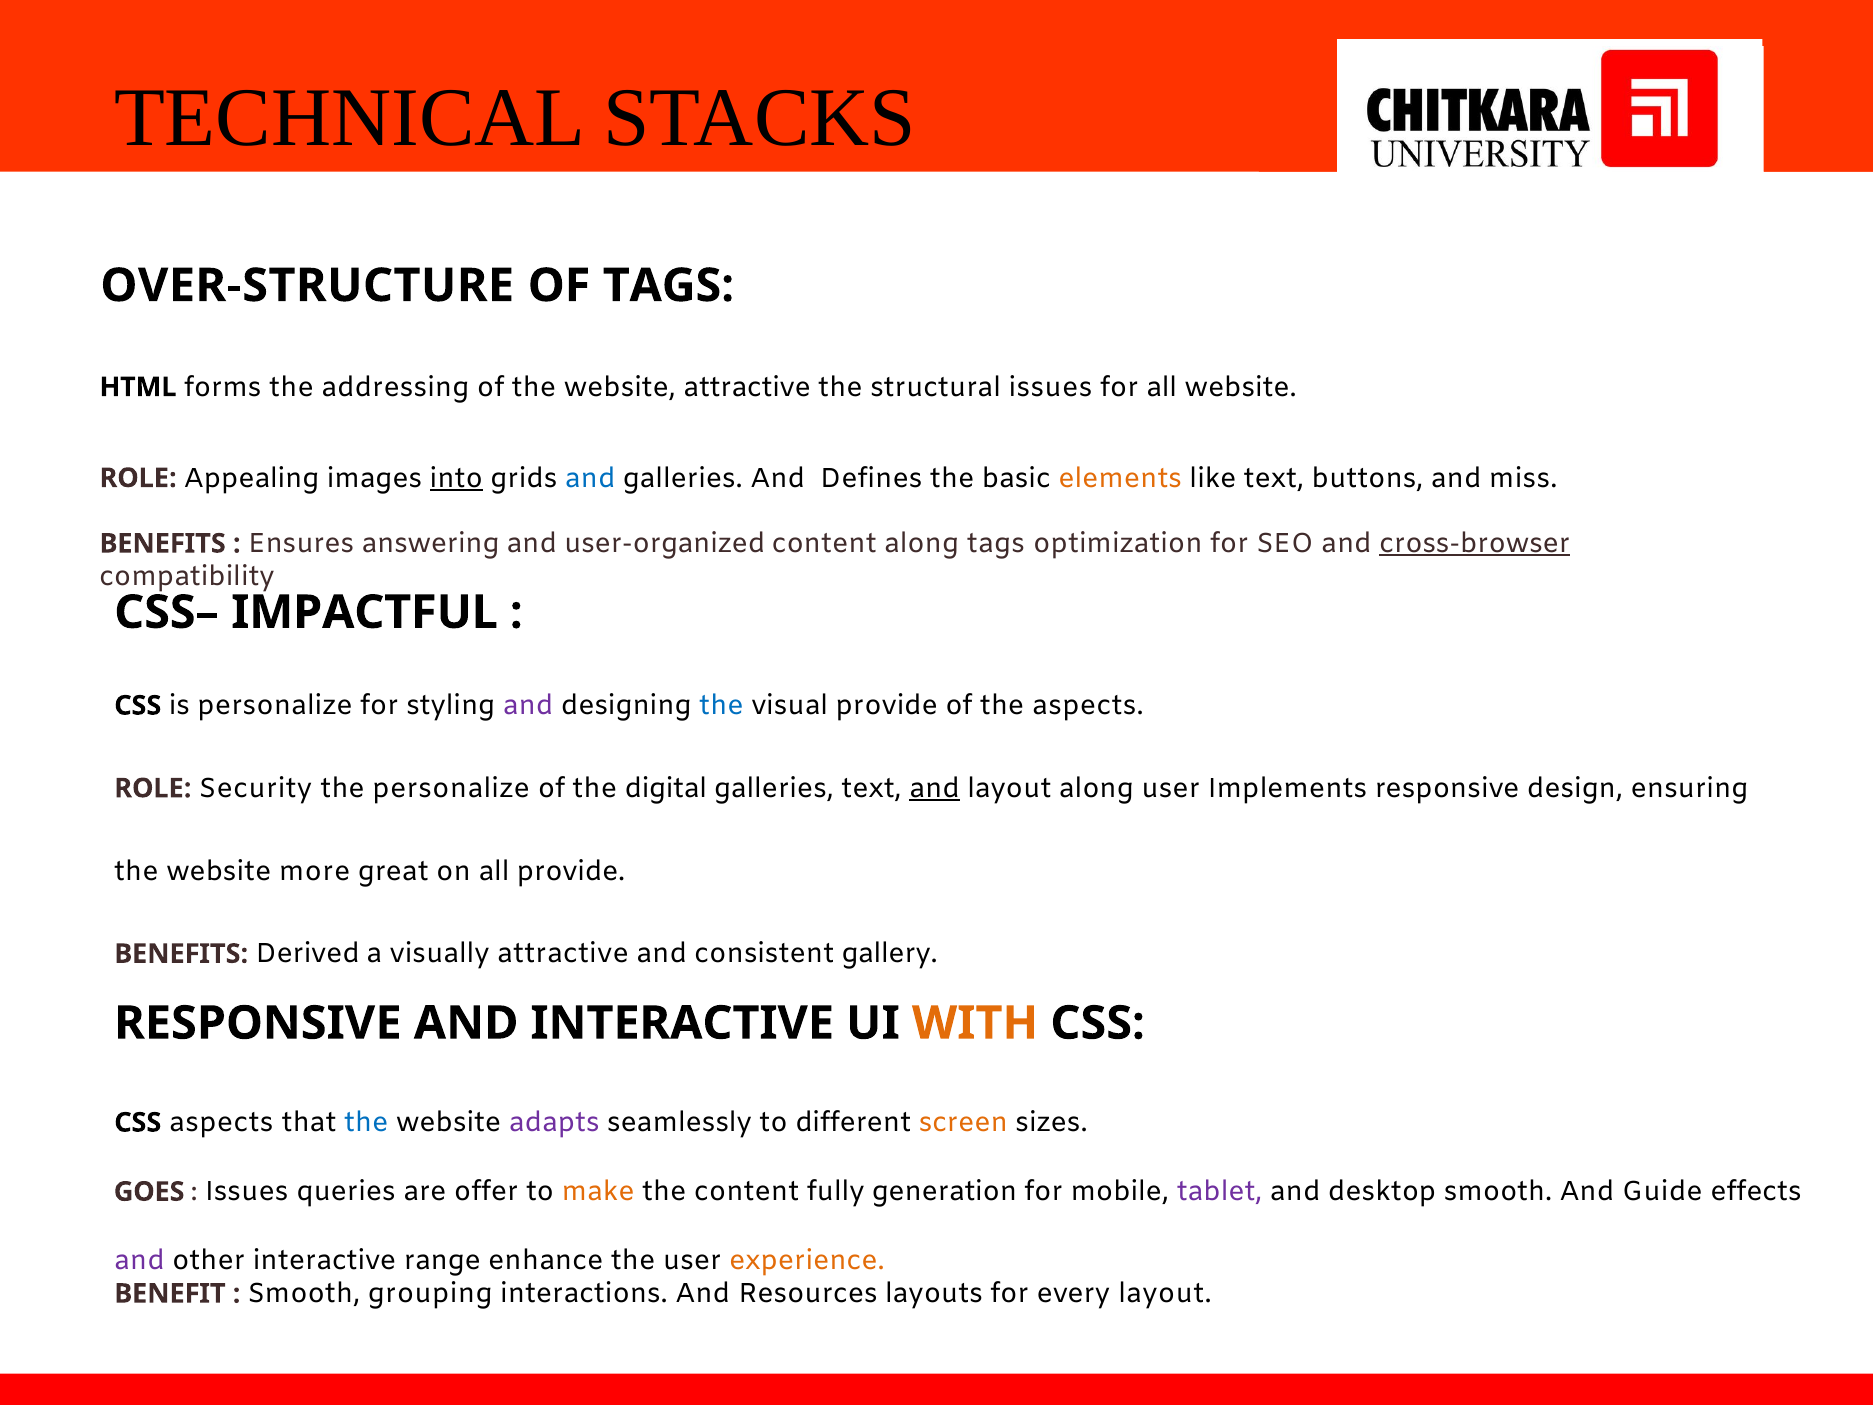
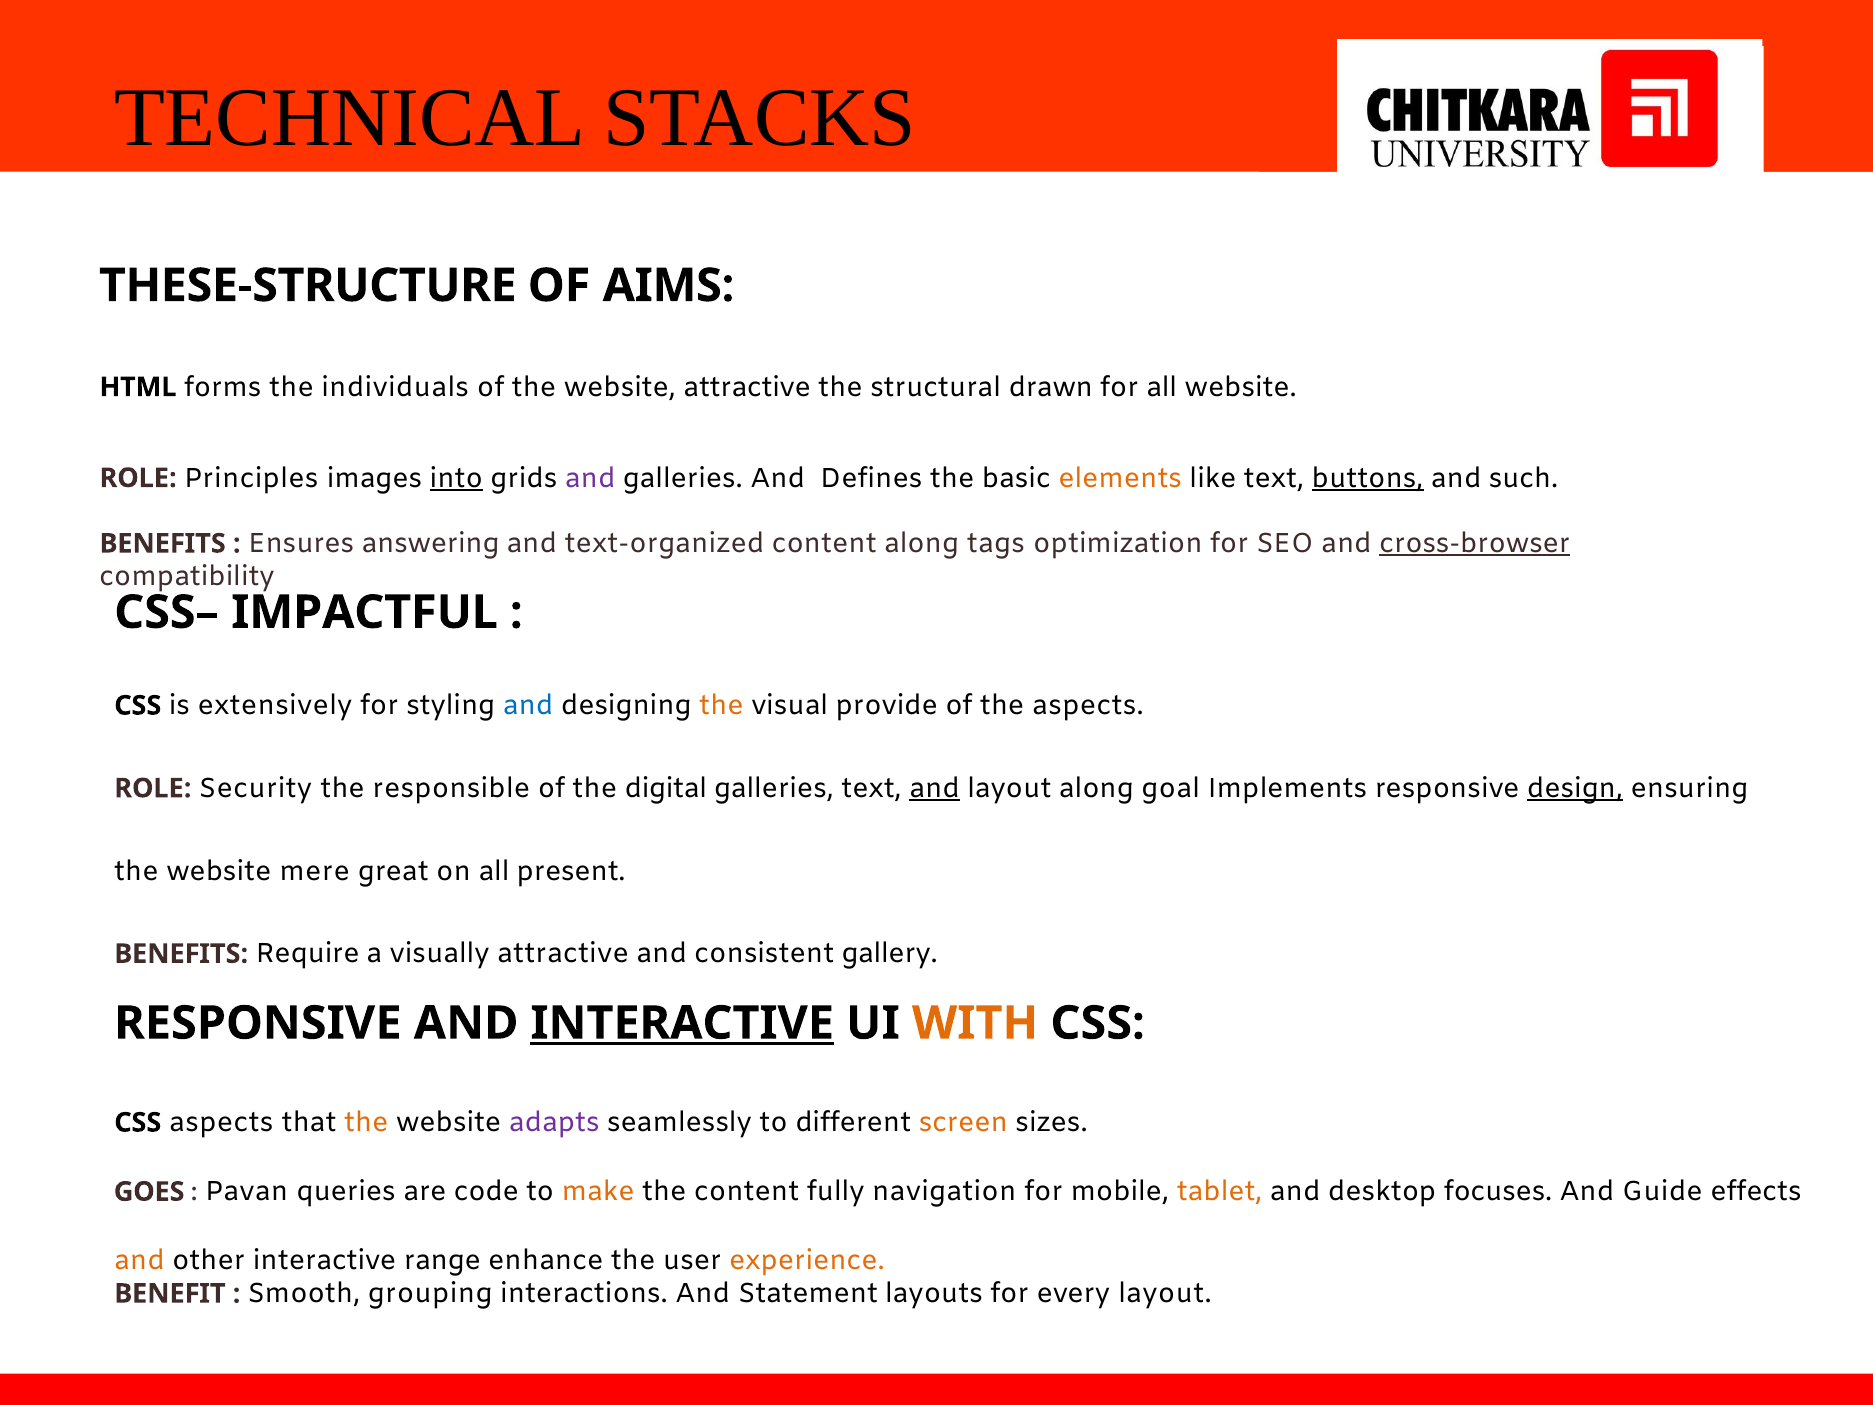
OVER-STRUCTURE: OVER-STRUCTURE -> THESE-STRUCTURE
OF TAGS: TAGS -> AIMS
addressing: addressing -> individuals
structural issues: issues -> drawn
Appealing: Appealing -> Principles
and at (590, 478) colour: blue -> purple
buttons underline: none -> present
miss: miss -> such
user-organized: user-organized -> text-organized
is personalize: personalize -> extensively
and at (528, 705) colour: purple -> blue
the at (721, 705) colour: blue -> orange
the personalize: personalize -> responsible
along user: user -> goal
design underline: none -> present
more: more -> mere
all provide: provide -> present
Derived: Derived -> Require
INTERACTIVE at (682, 1023) underline: none -> present
the at (366, 1122) colour: blue -> orange
Issues at (247, 1192): Issues -> Pavan
offer: offer -> code
generation: generation -> navigation
tablet colour: purple -> orange
desktop smooth: smooth -> focuses
and at (140, 1261) colour: purple -> orange
Resources: Resources -> Statement
